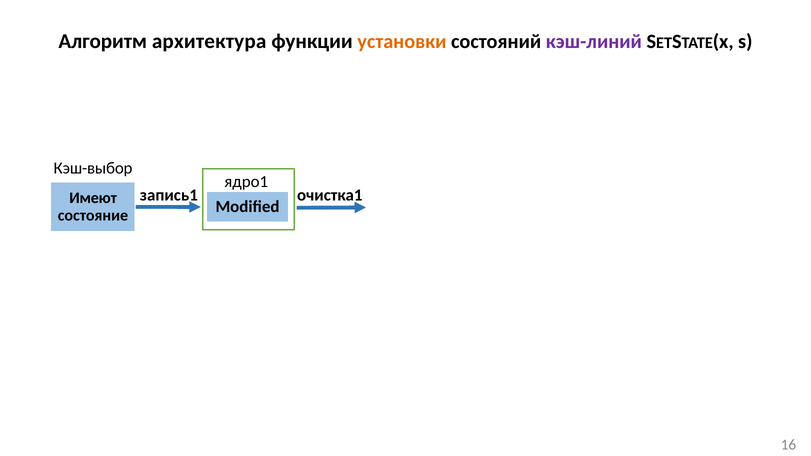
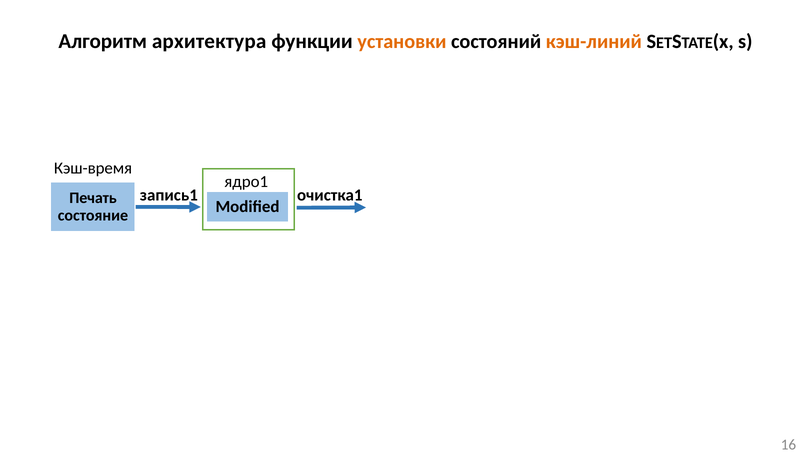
кэш-линий colour: purple -> orange
Кэш-выбор: Кэш-выбор -> Кэш-время
Имеют: Имеют -> Печать
